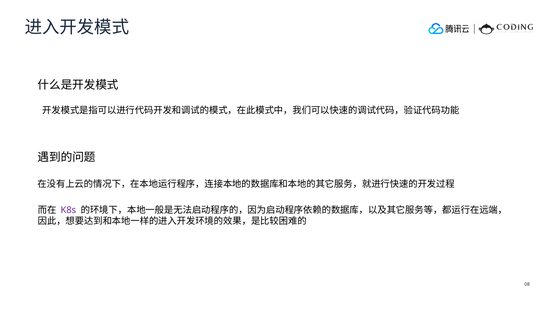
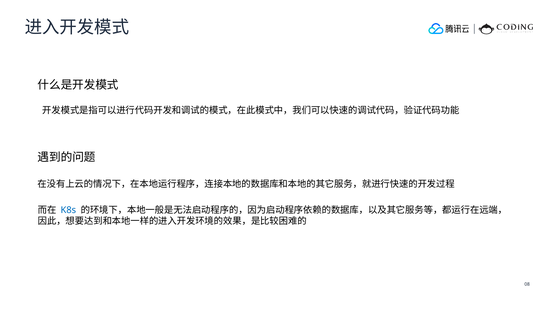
K8s colour: purple -> blue
